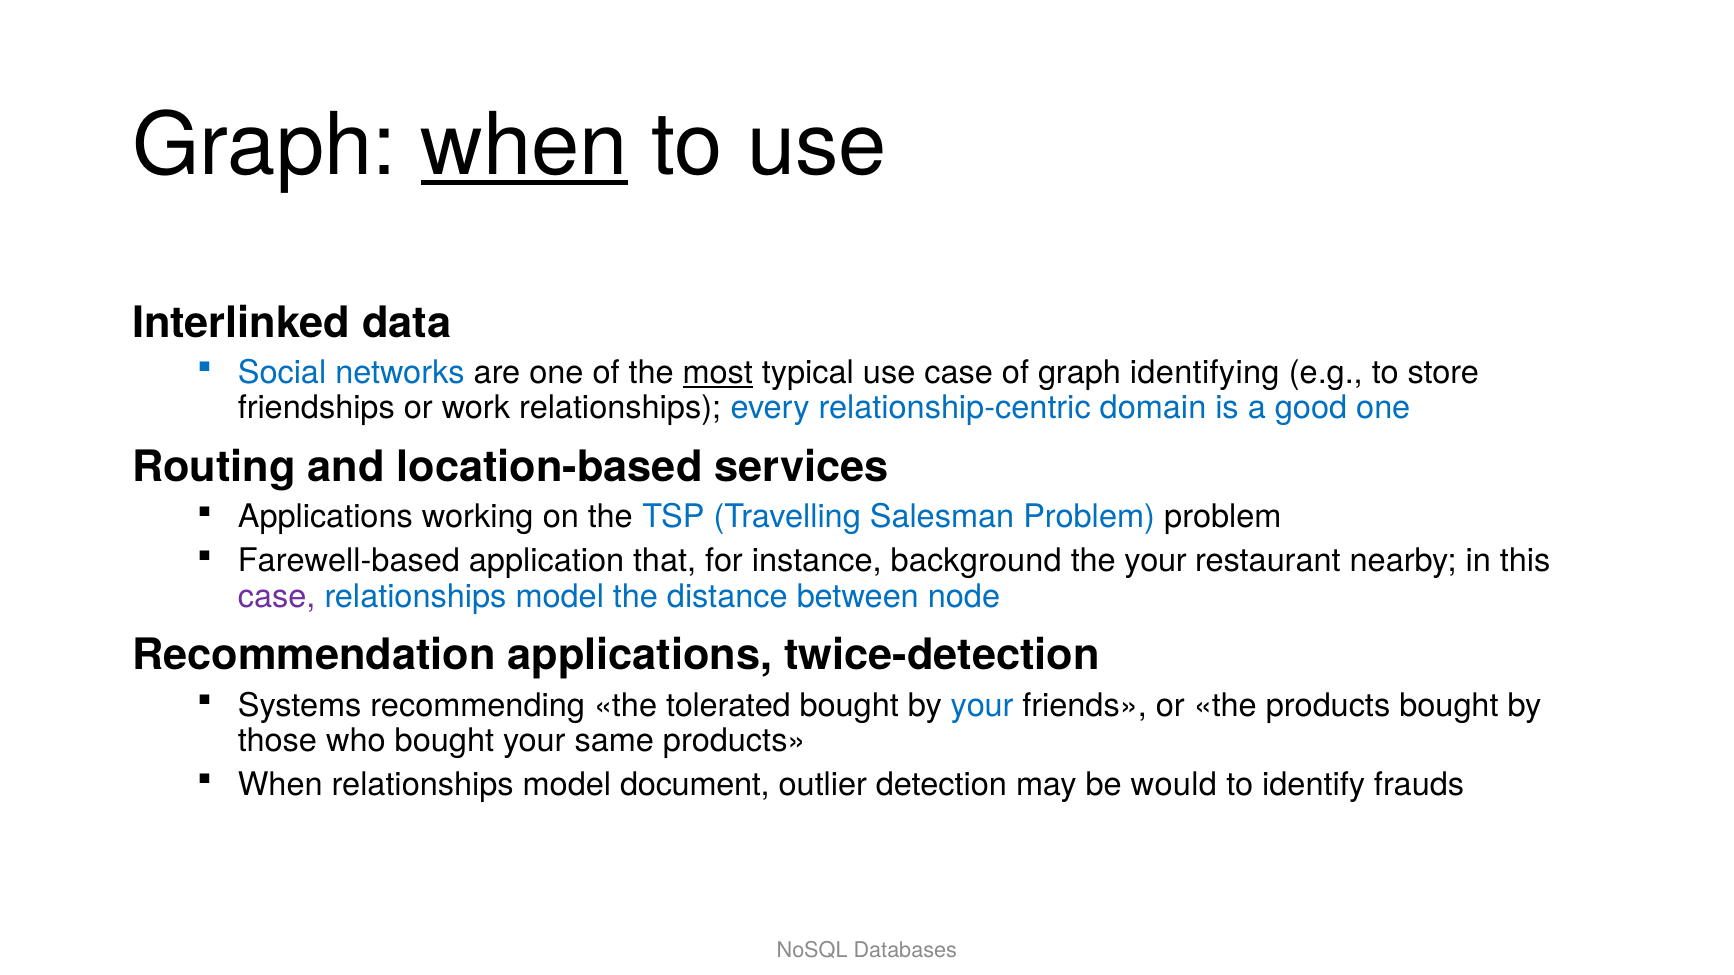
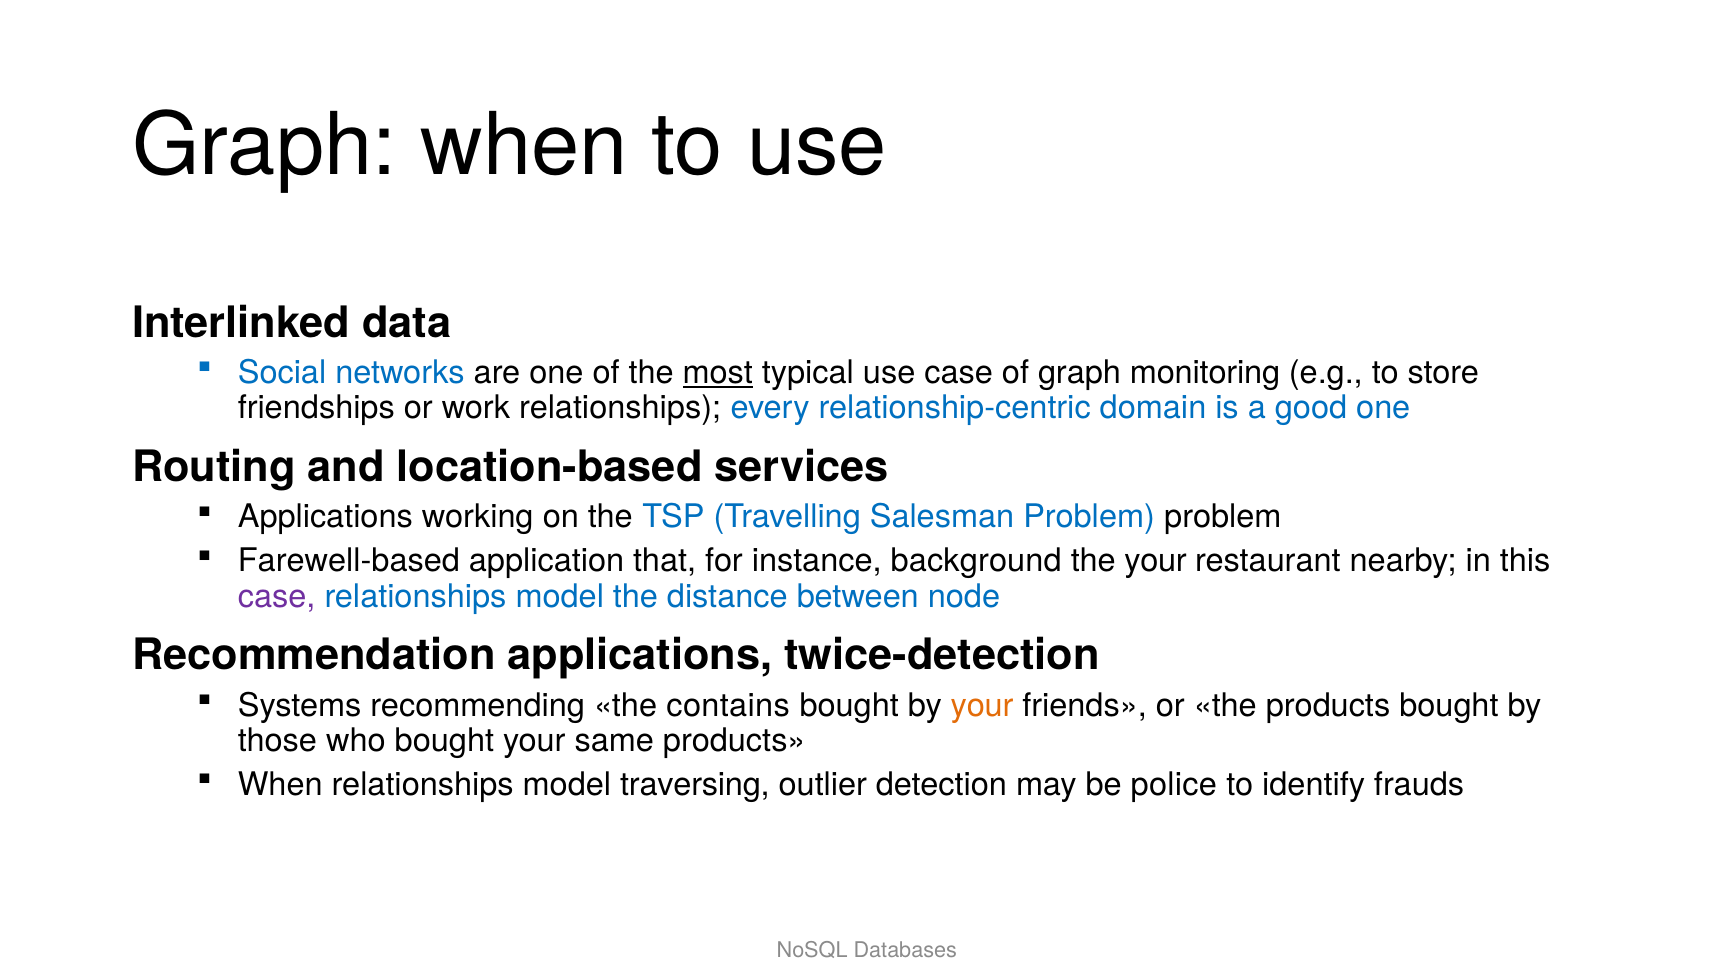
when at (524, 146) underline: present -> none
identifying: identifying -> monitoring
tolerated: tolerated -> contains
your at (982, 706) colour: blue -> orange
document: document -> traversing
would: would -> police
